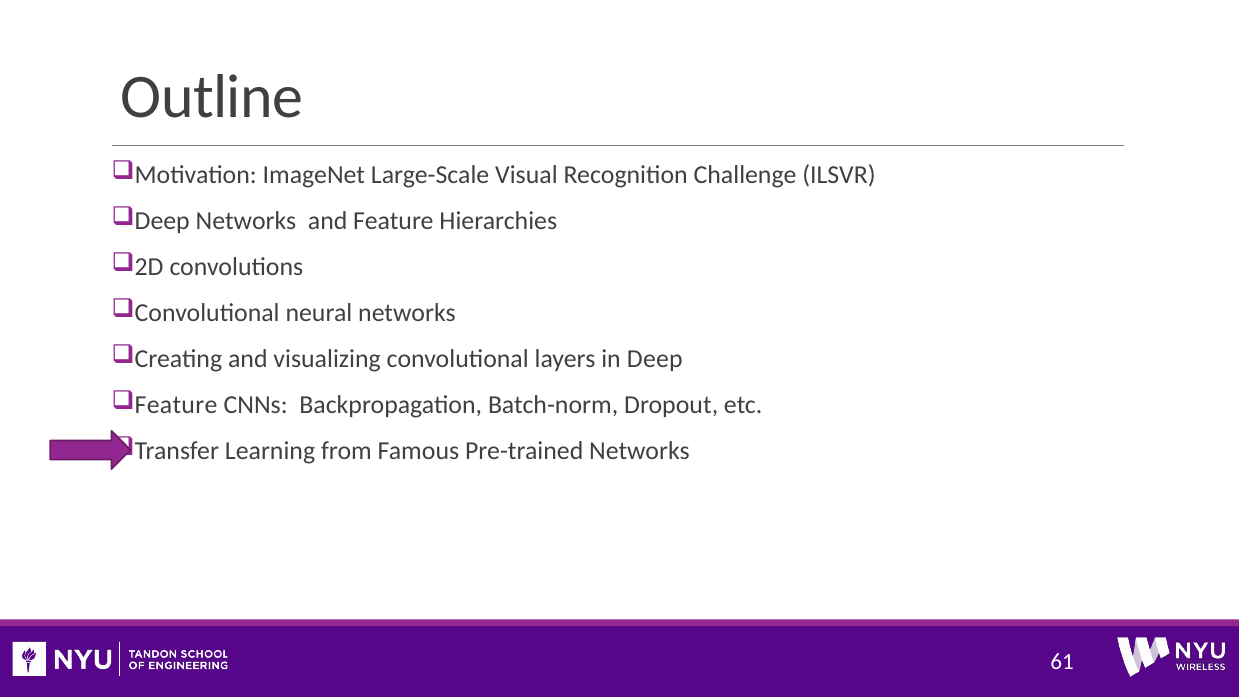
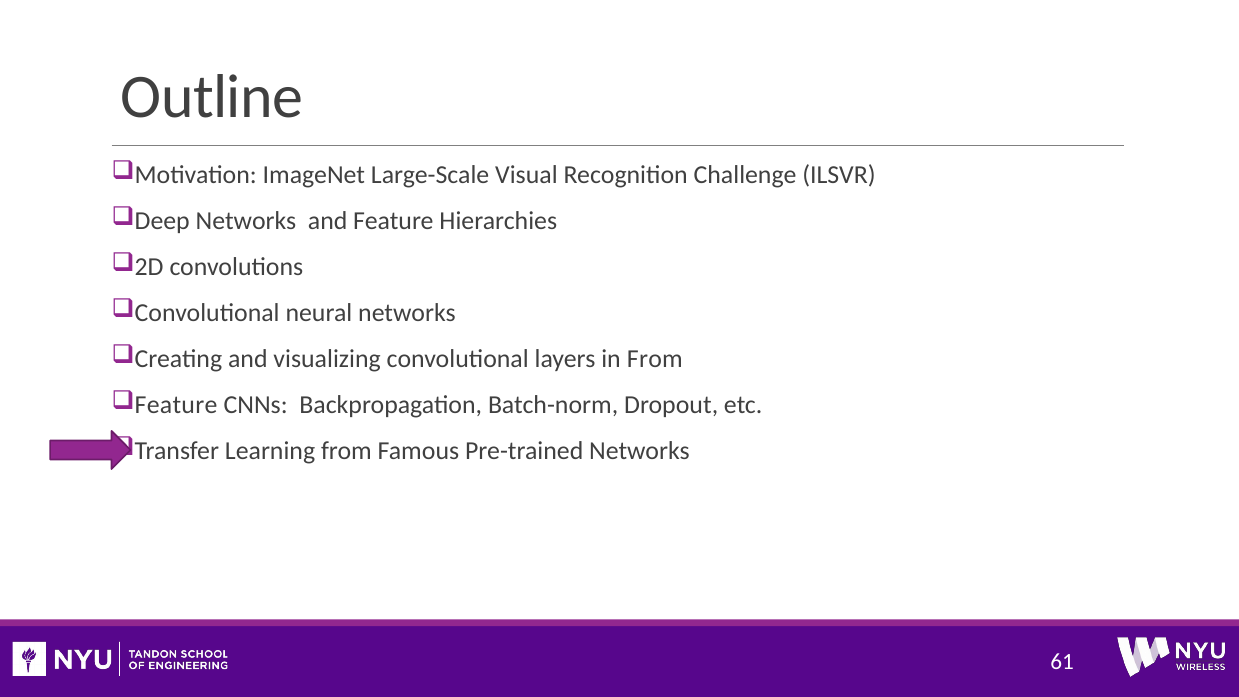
in Deep: Deep -> From
